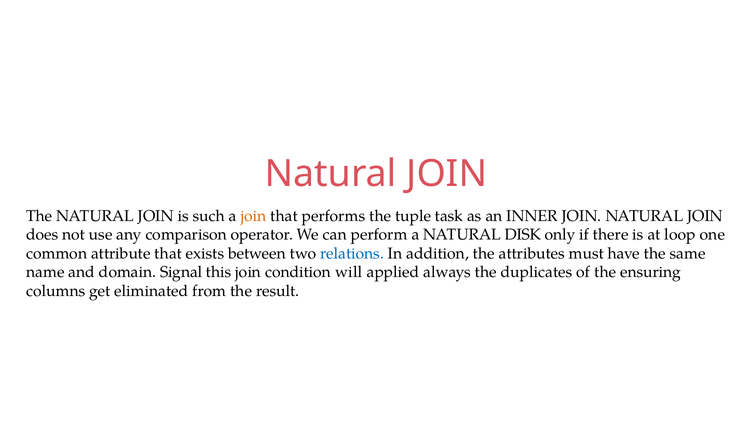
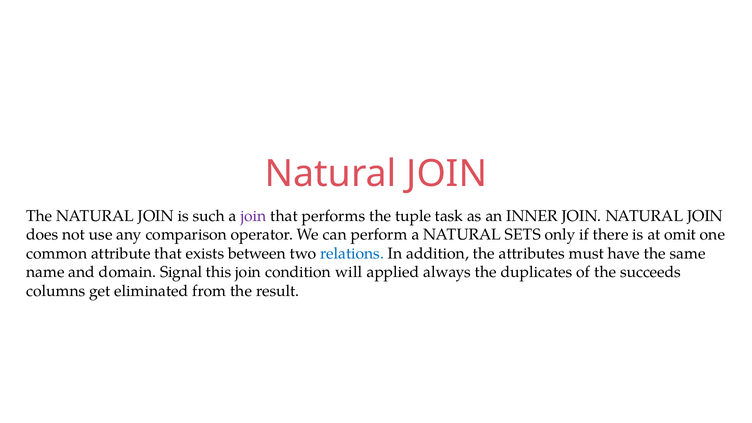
join at (254, 216) colour: orange -> purple
DISK: DISK -> SETS
loop: loop -> omit
ensuring: ensuring -> succeeds
